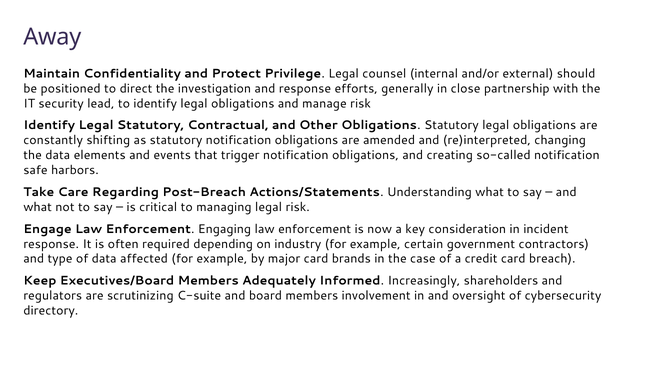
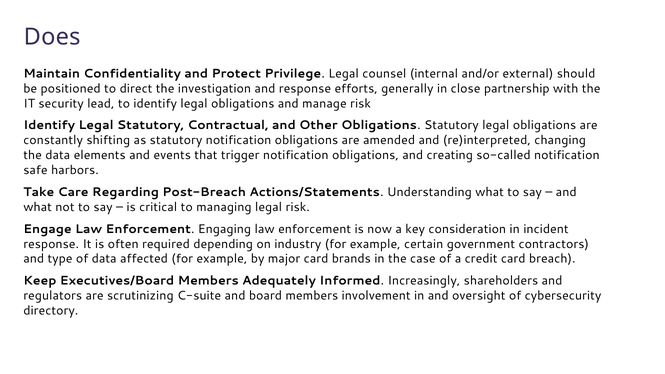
Away: Away -> Does
